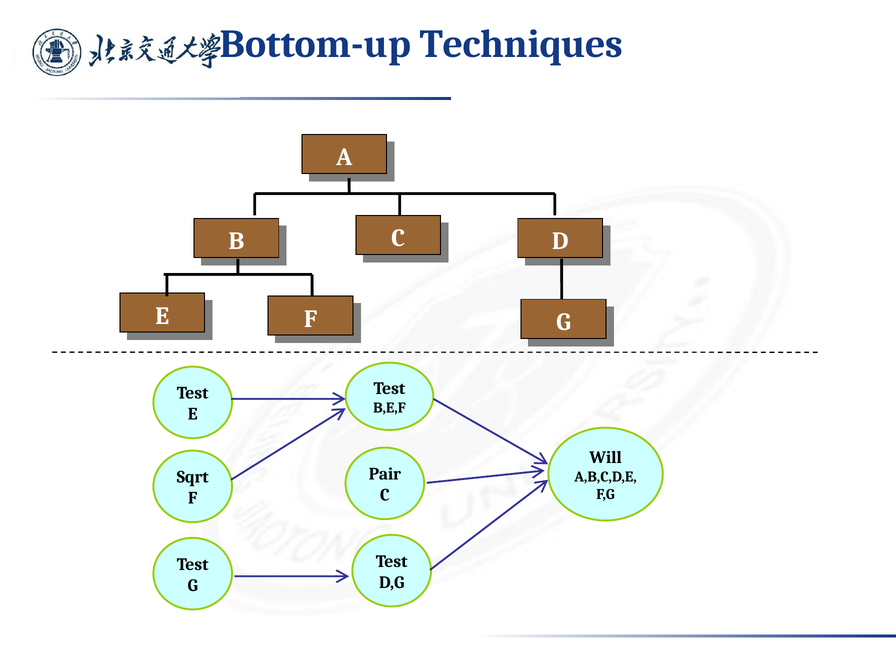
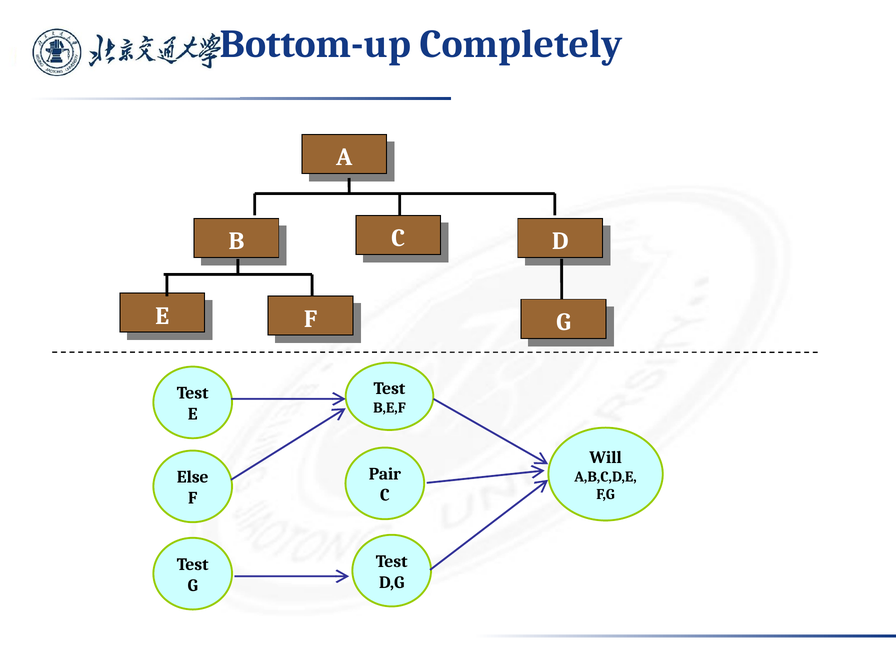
Techniques: Techniques -> Completely
Sqrt: Sqrt -> Else
